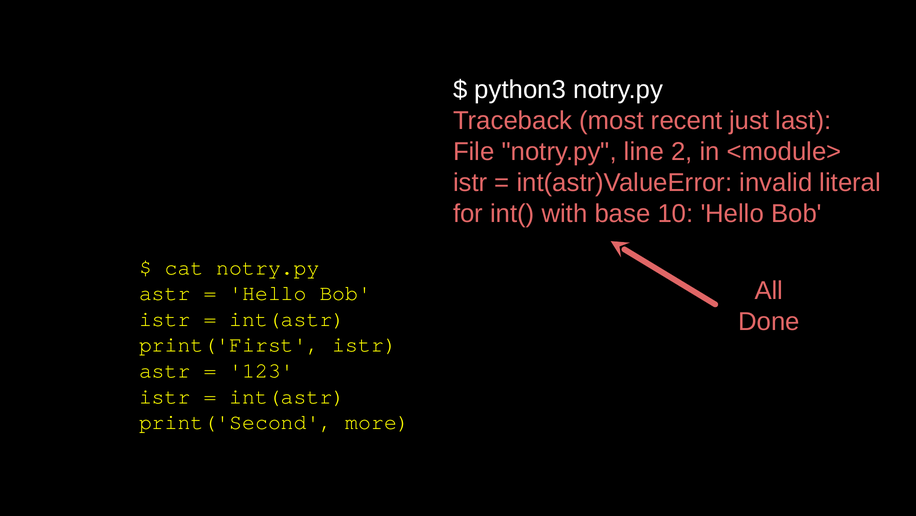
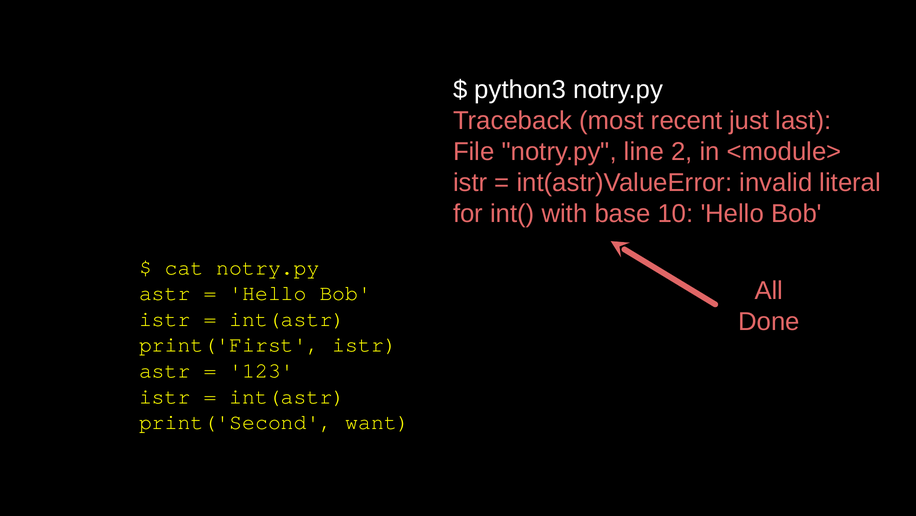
more: more -> want
